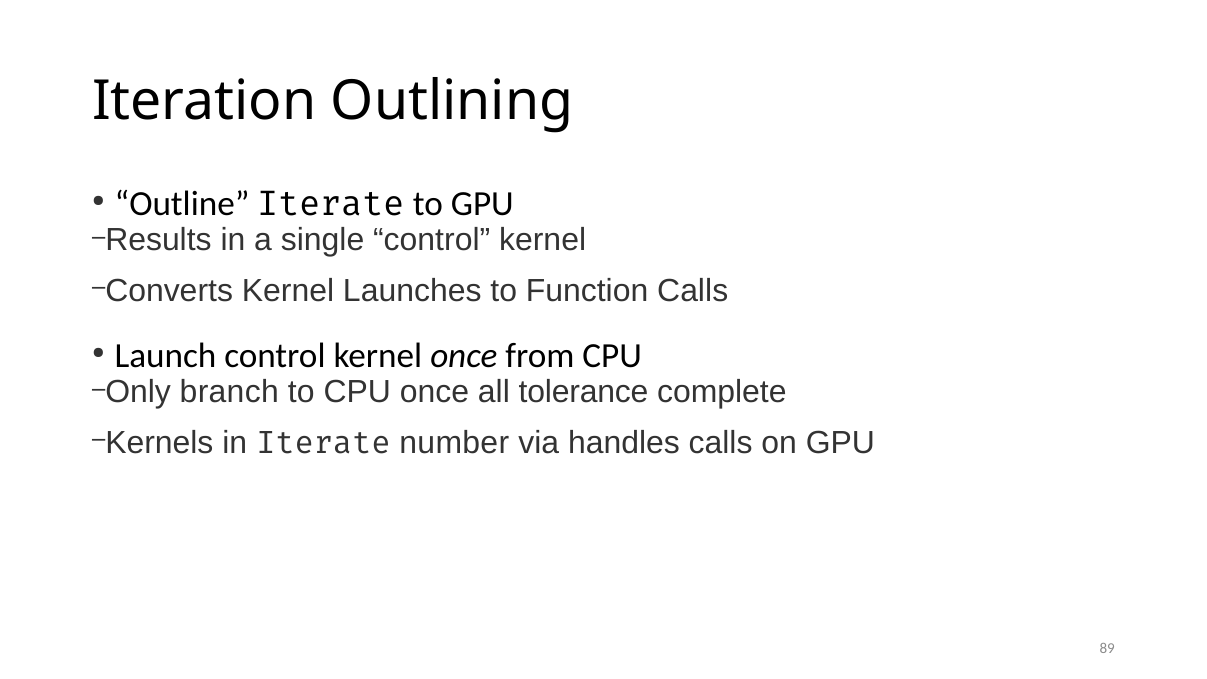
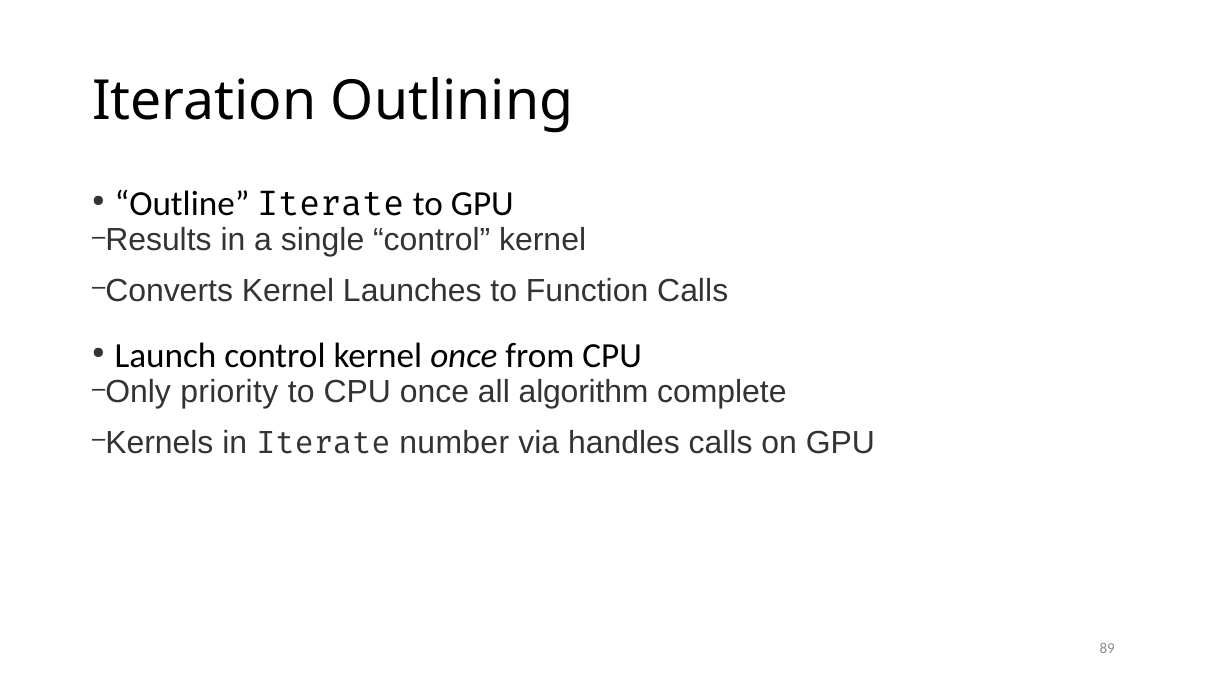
branch: branch -> priority
tolerance: tolerance -> algorithm
